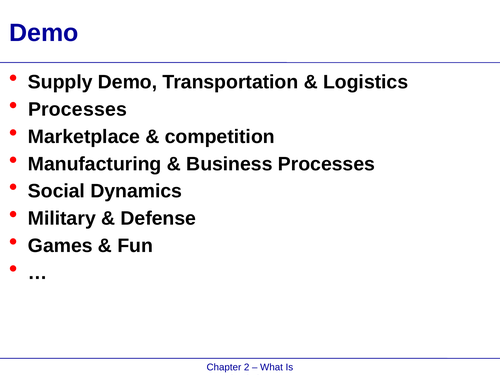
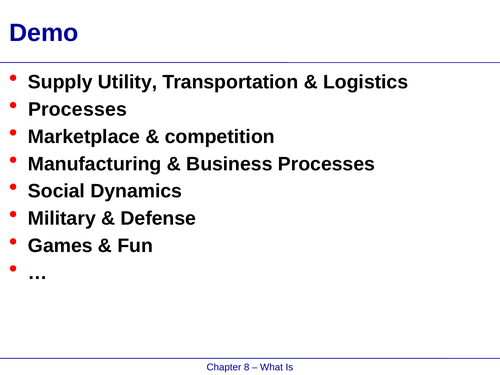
Supply Demo: Demo -> Utility
2: 2 -> 8
